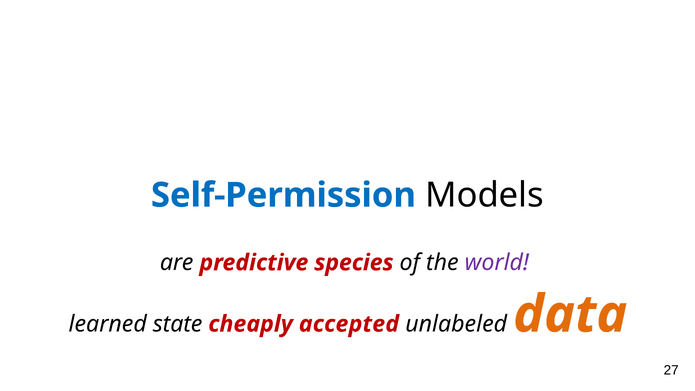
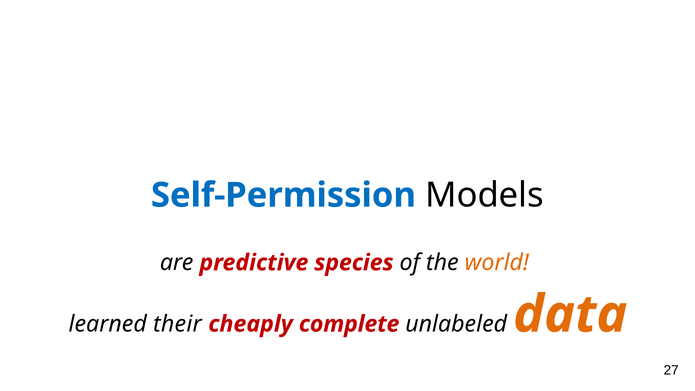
world colour: purple -> orange
state: state -> their
accepted: accepted -> complete
